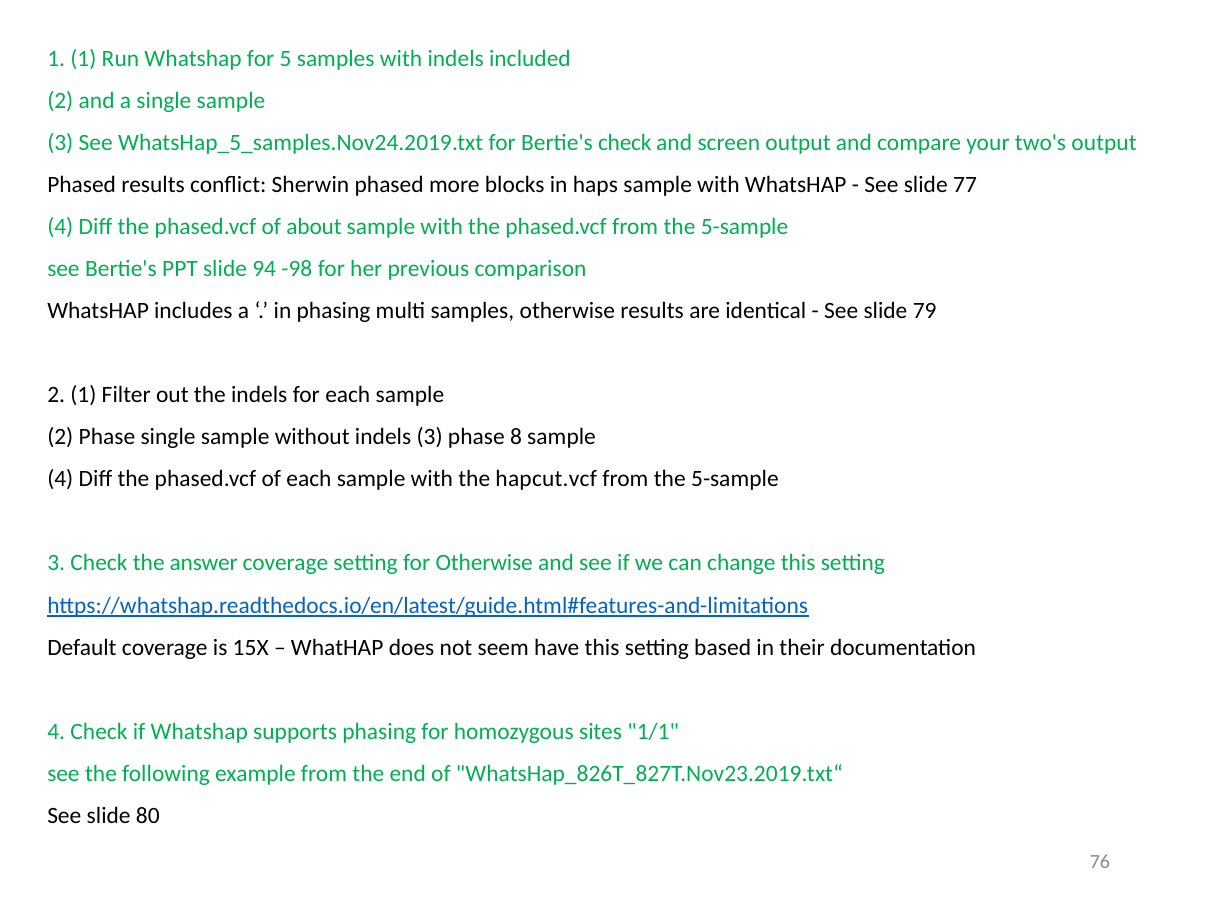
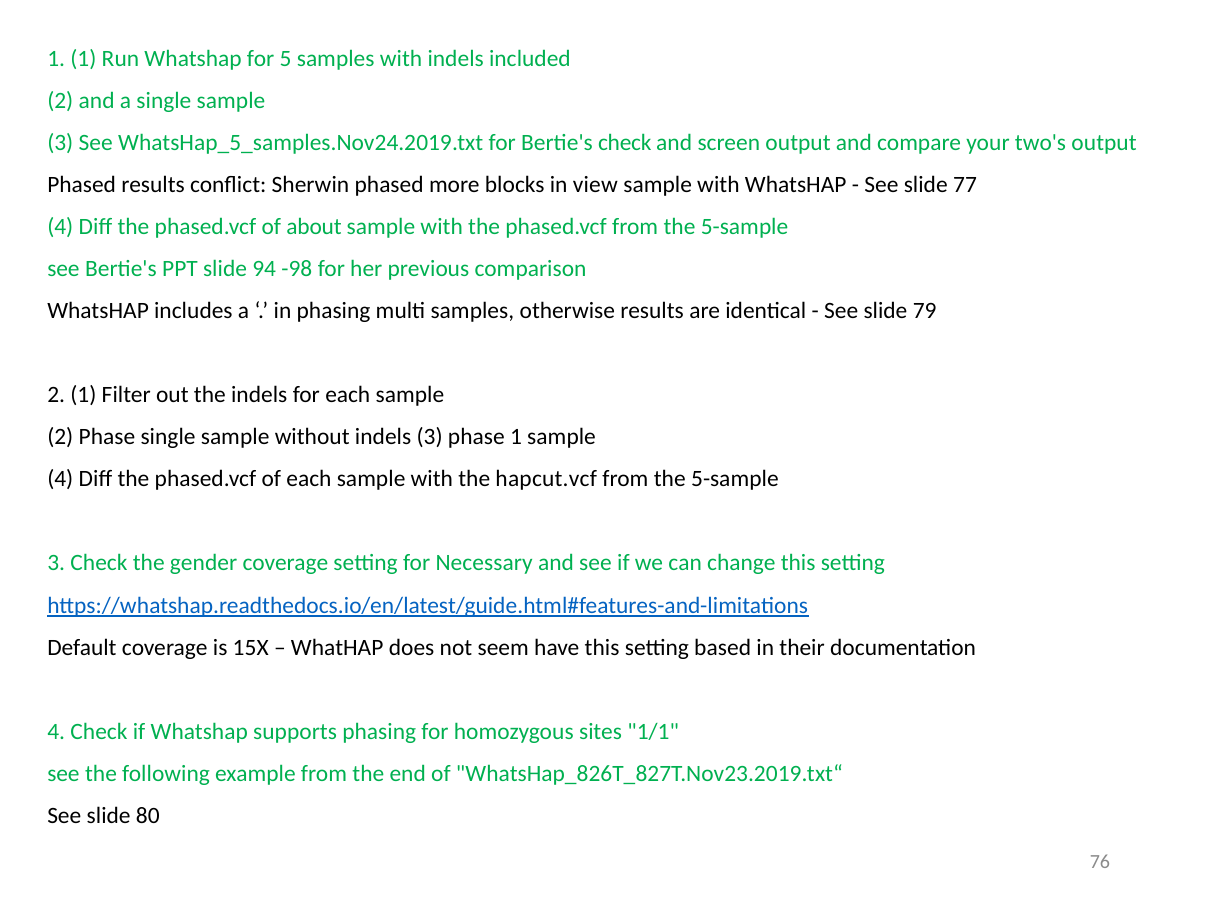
haps: haps -> view
phase 8: 8 -> 1
answer: answer -> gender
for Otherwise: Otherwise -> Necessary
